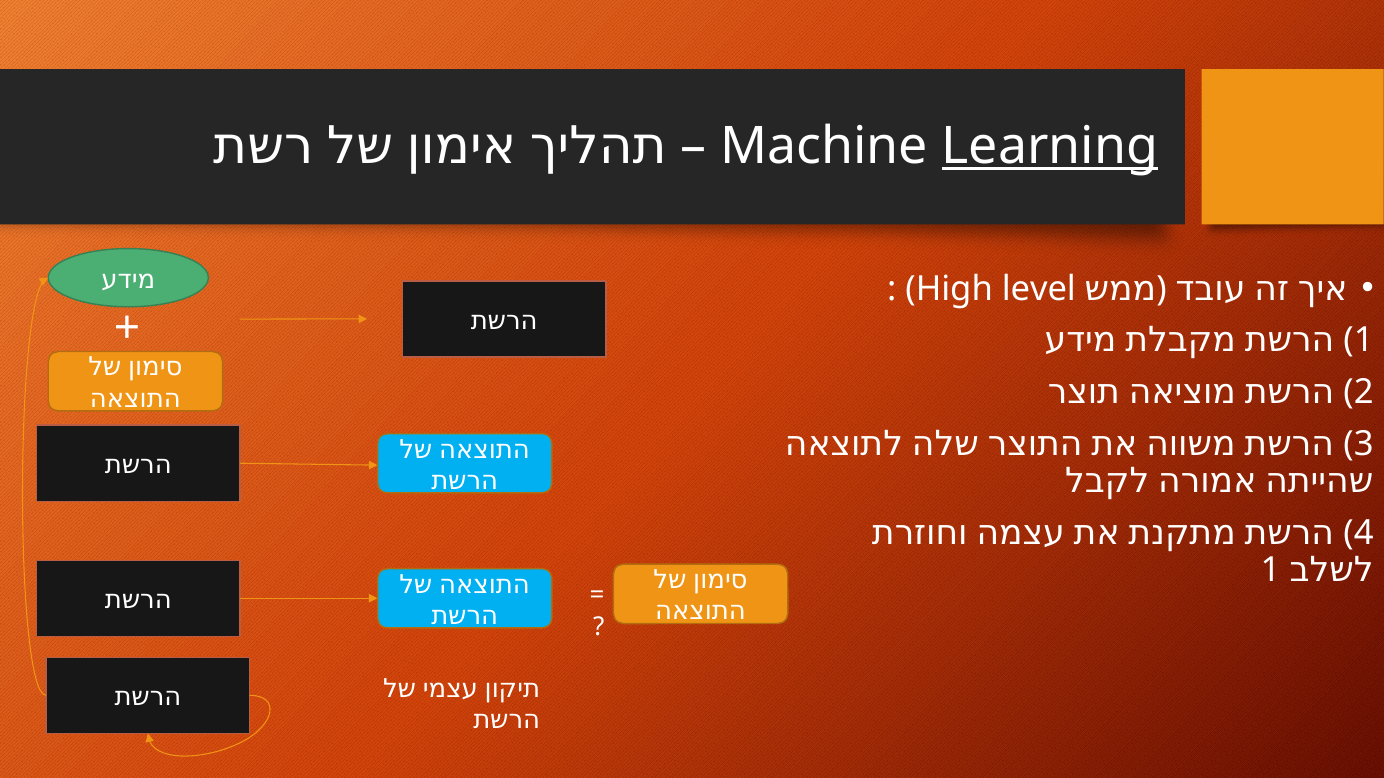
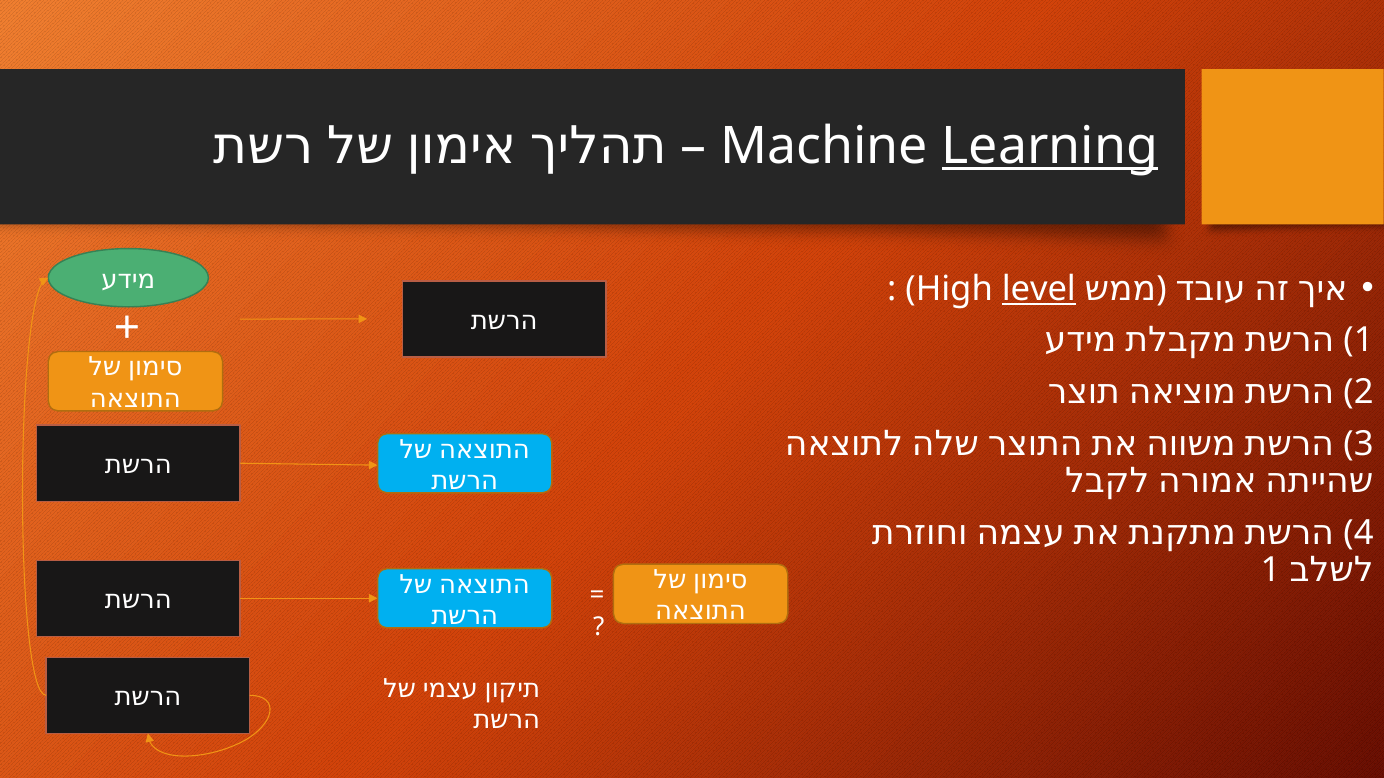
level underline: none -> present
